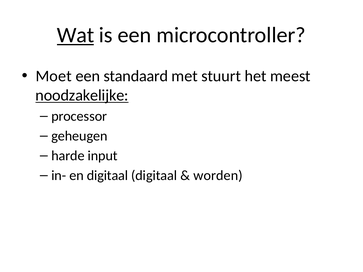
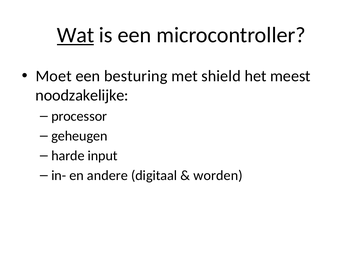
standaard: standaard -> besturing
stuurt: stuurt -> shield
noodzakelijke underline: present -> none
en digitaal: digitaal -> andere
